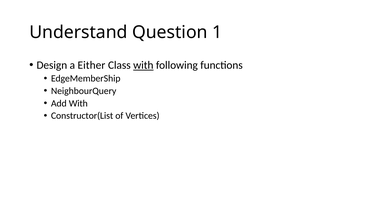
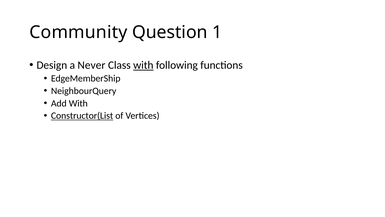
Understand: Understand -> Community
Either: Either -> Never
Constructor(List underline: none -> present
